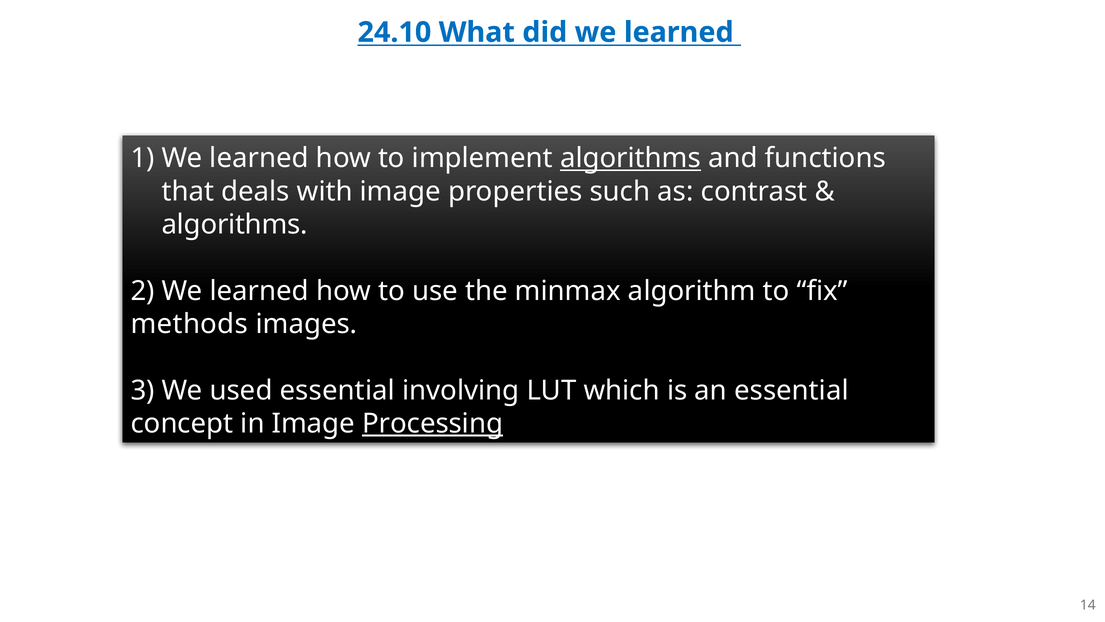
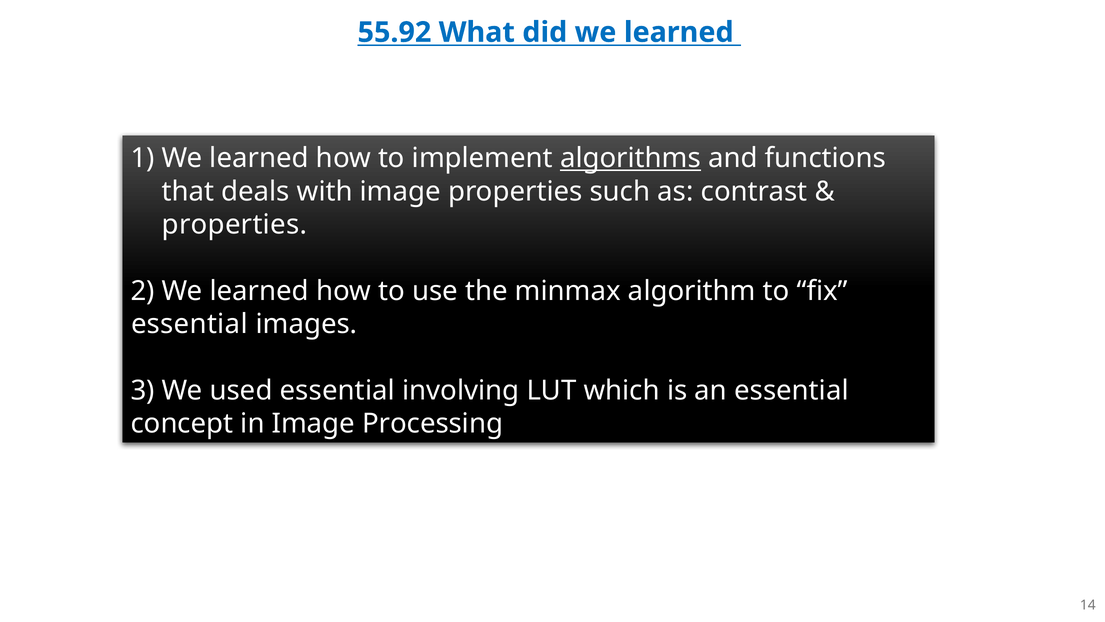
24.10: 24.10 -> 55.92
algorithms at (235, 224): algorithms -> properties
methods at (189, 324): methods -> essential
Processing underline: present -> none
